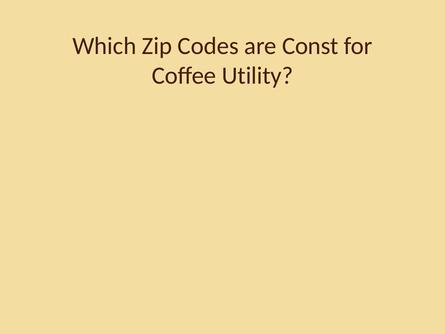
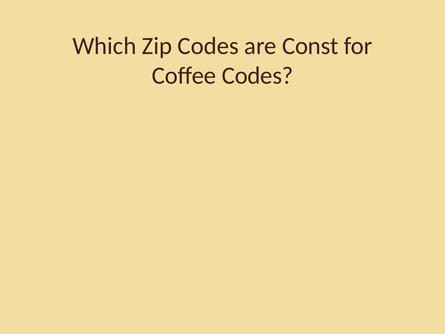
Coffee Utility: Utility -> Codes
